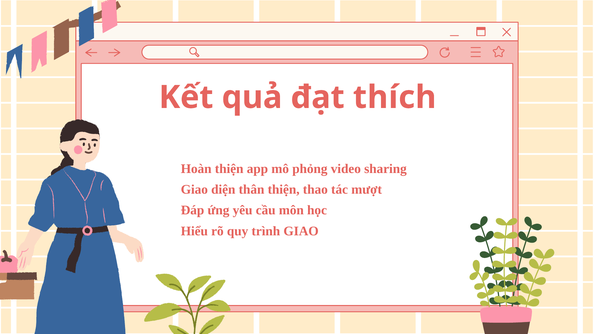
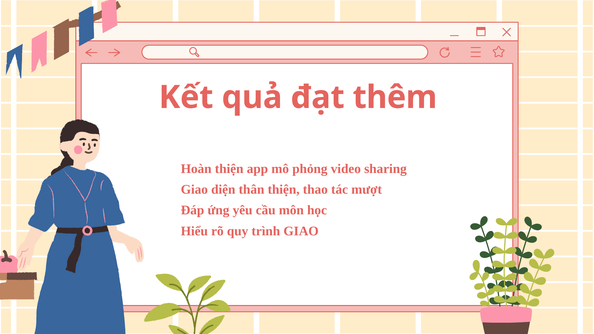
thích: thích -> thêm
